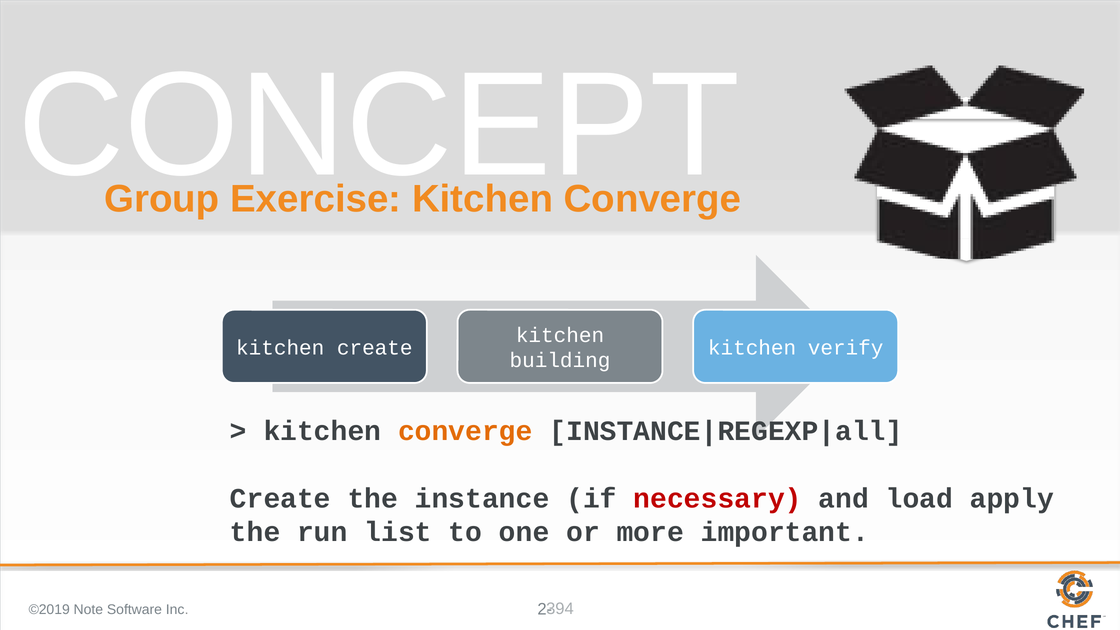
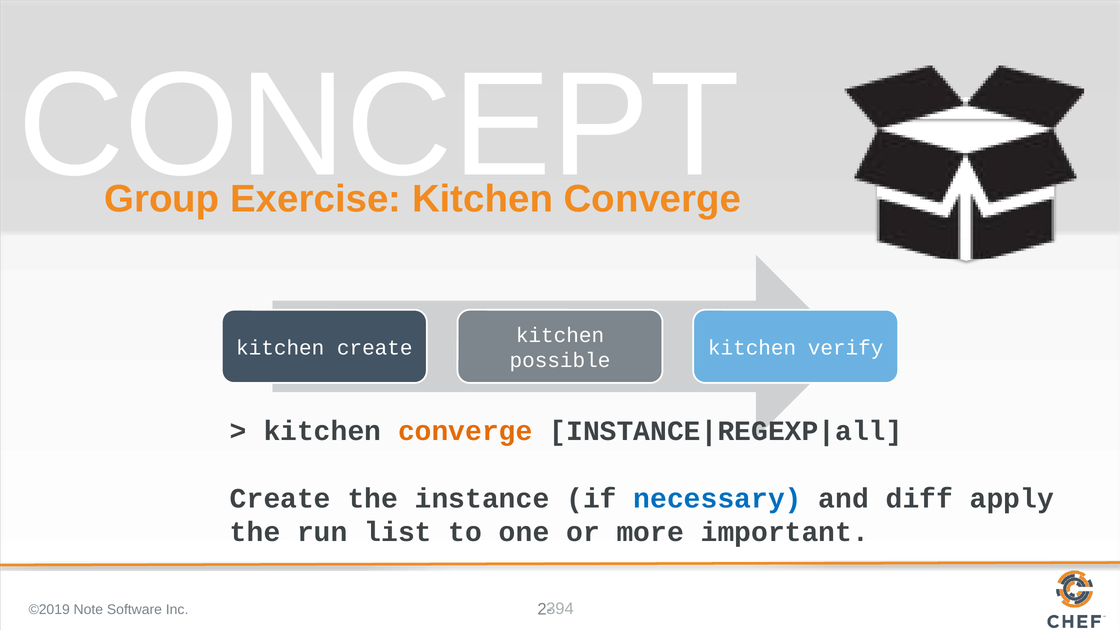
building: building -> possible
necessary colour: red -> blue
load: load -> diff
